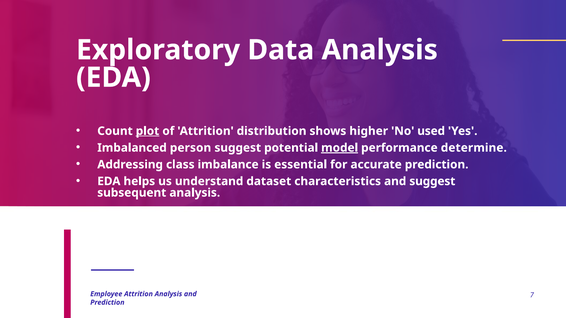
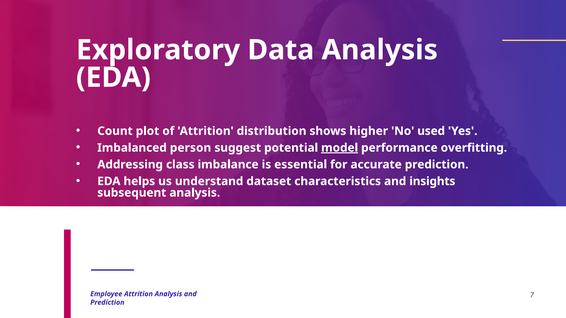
plot underline: present -> none
determine: determine -> overfitting
and suggest: suggest -> insights
